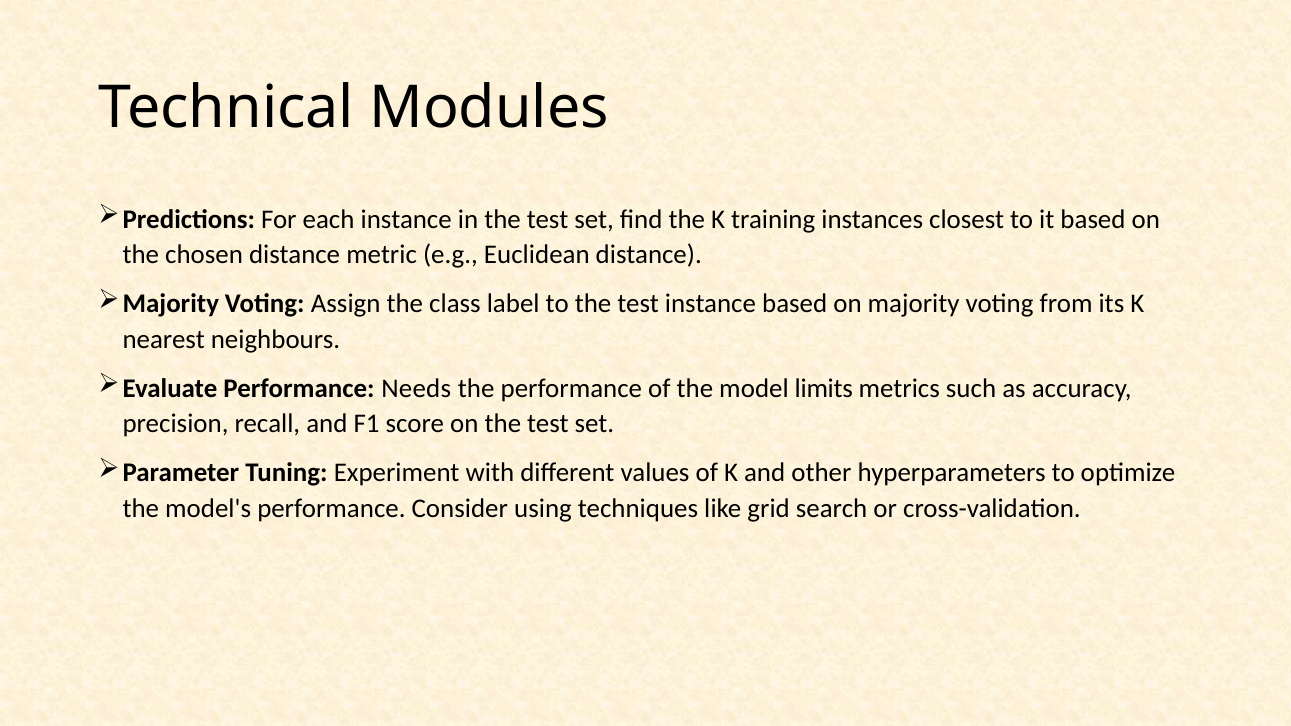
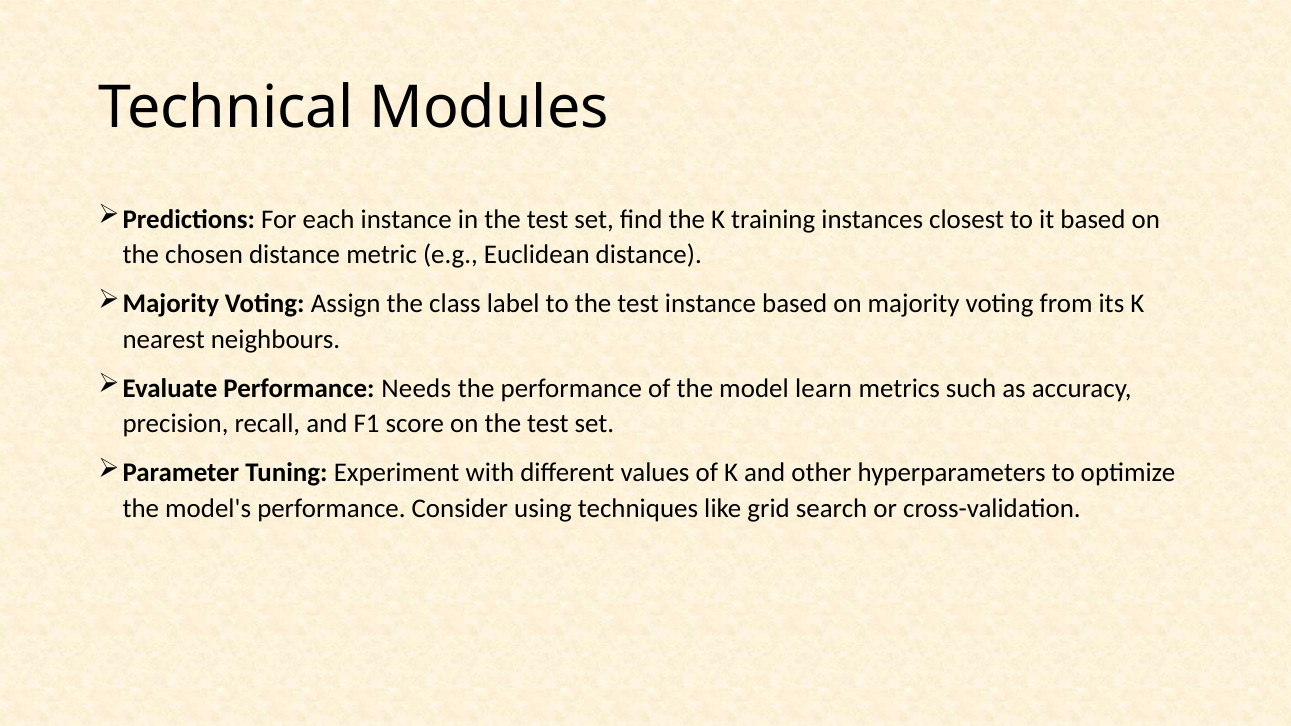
limits: limits -> learn
